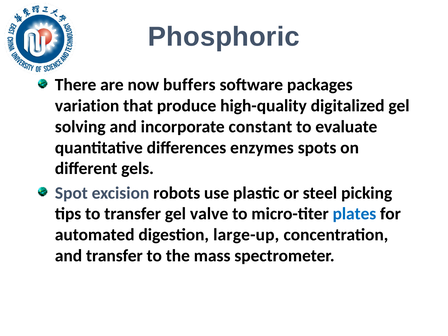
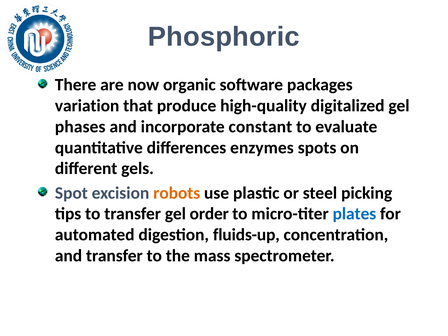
buffers: buffers -> organic
solving: solving -> phases
robots colour: black -> orange
valve: valve -> order
large-up: large-up -> fluids-up
